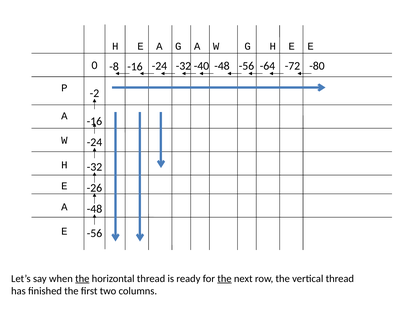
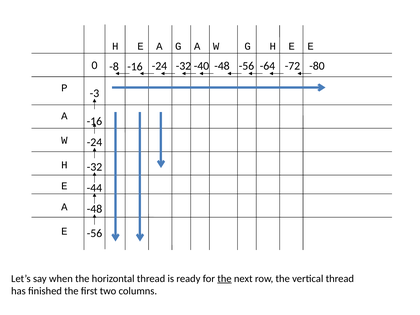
-2: -2 -> -3
-26: -26 -> -44
the at (82, 279) underline: present -> none
